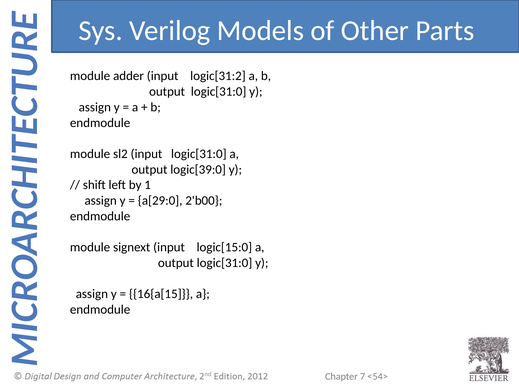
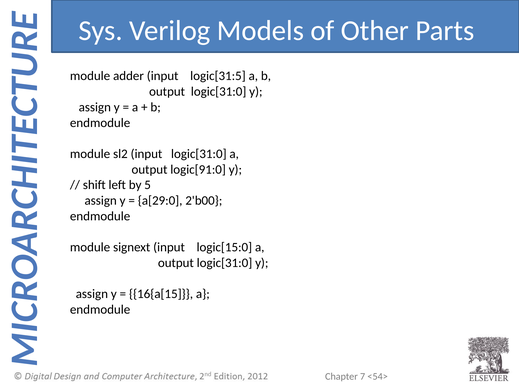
logic[31:2: logic[31:2 -> logic[31:5
logic[39:0: logic[39:0 -> logic[91:0
1: 1 -> 5
